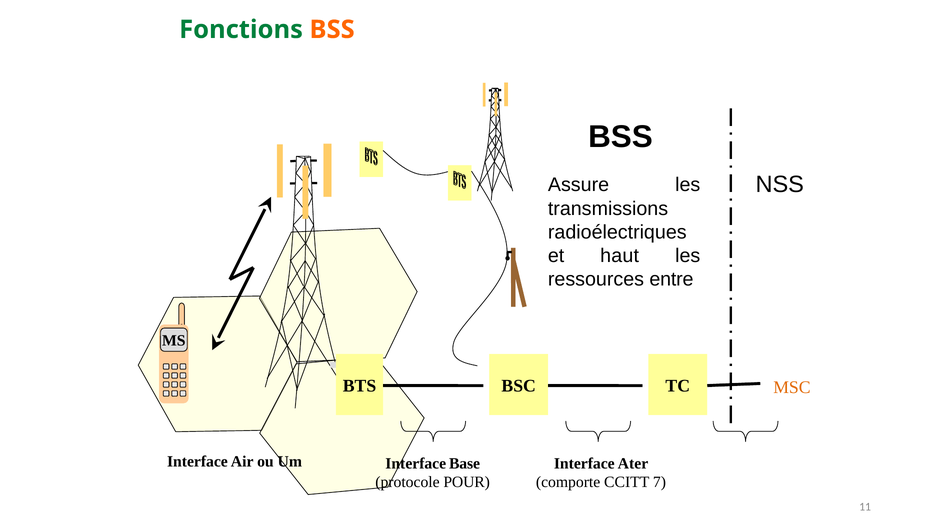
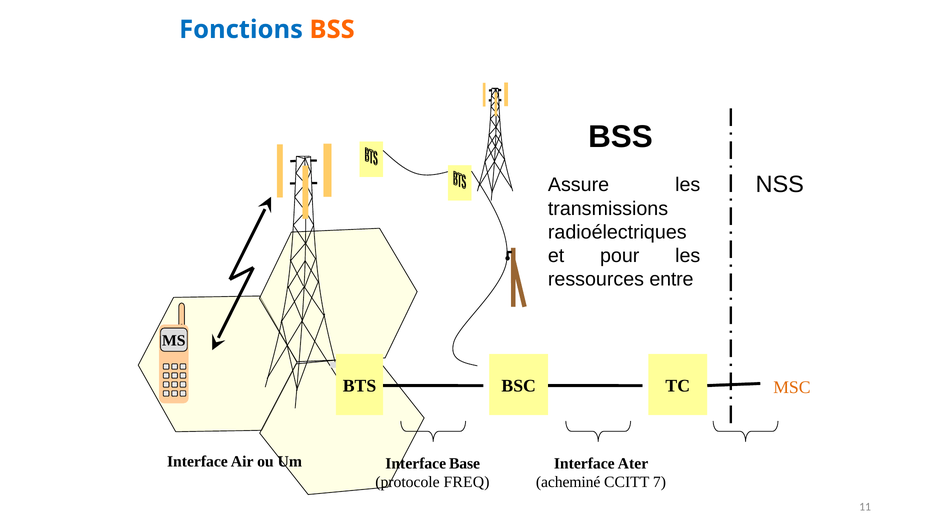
Fonctions colour: green -> blue
haut: haut -> pour
POUR: POUR -> FREQ
comporte: comporte -> acheminé
